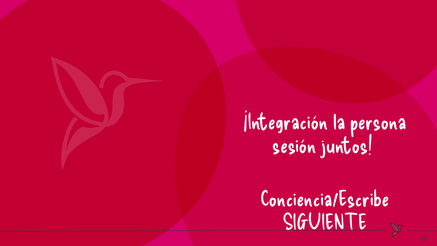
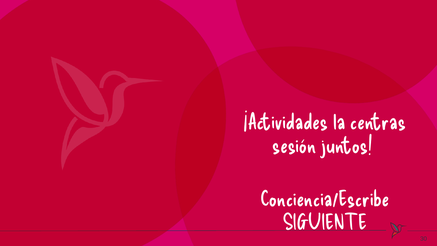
¡Integración: ¡Integración -> ¡Actividades
persona: persona -> centras
